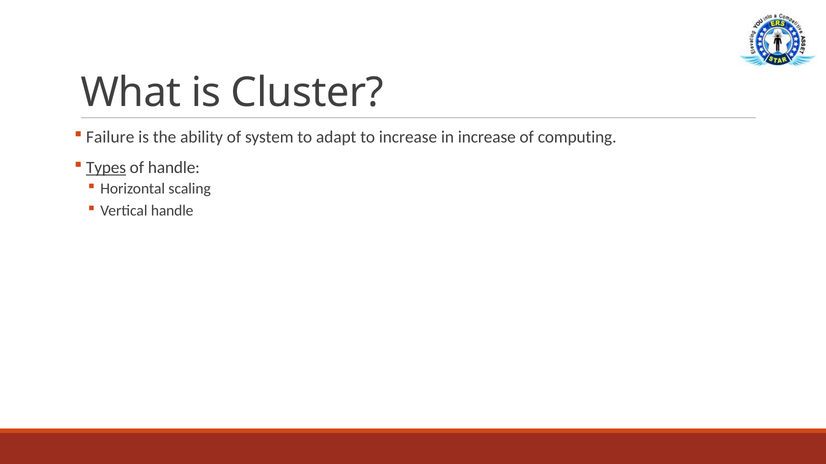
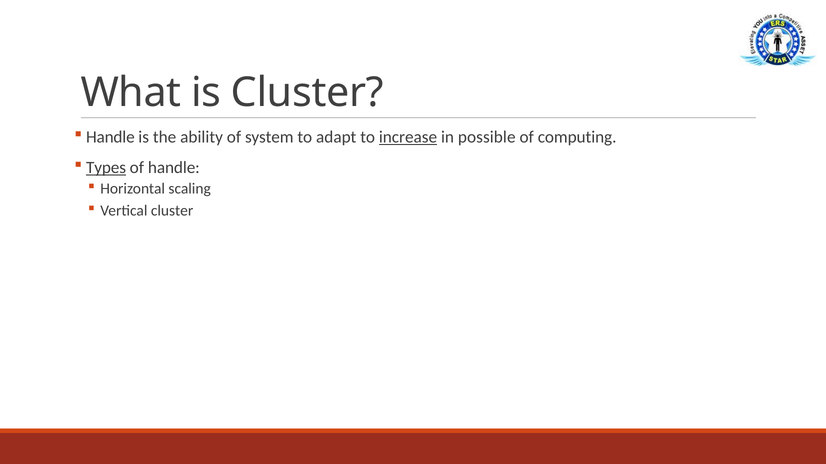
Failure at (110, 137): Failure -> Handle
increase at (408, 137) underline: none -> present
in increase: increase -> possible
Vertical handle: handle -> cluster
